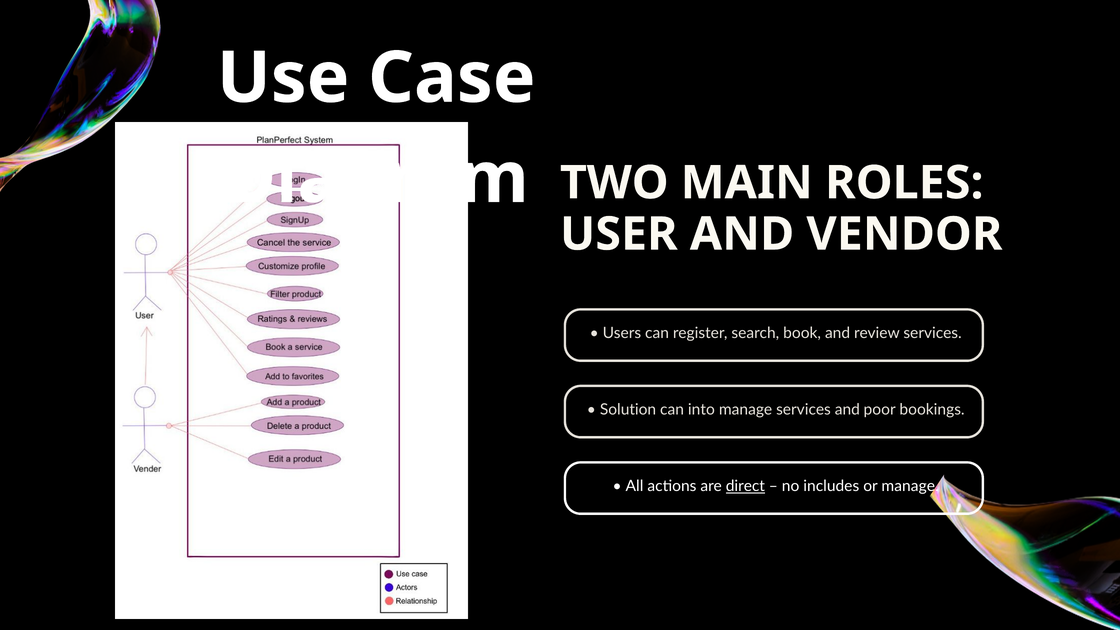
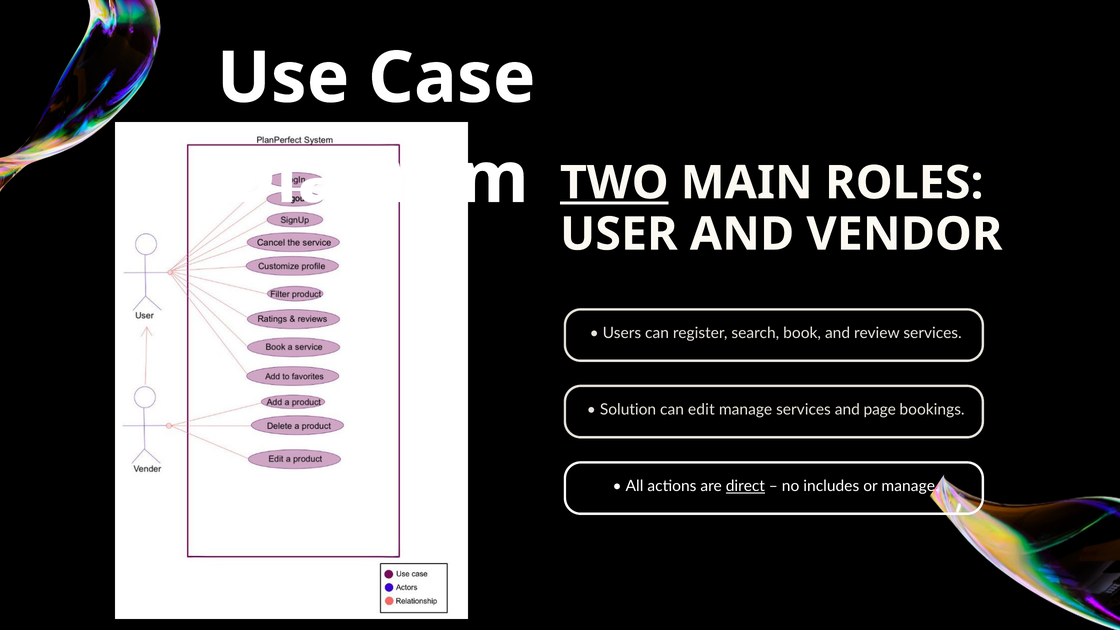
TWO underline: none -> present
into: into -> edit
poor: poor -> page
